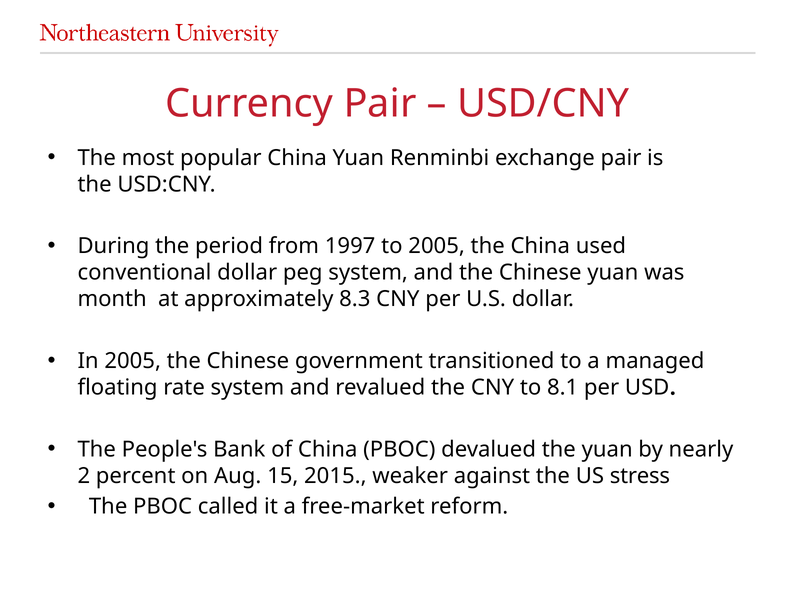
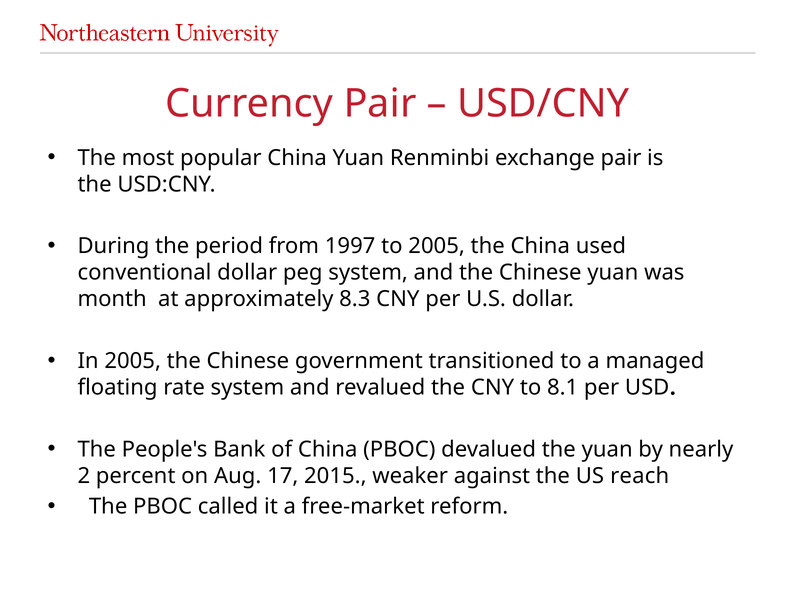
15: 15 -> 17
stress: stress -> reach
